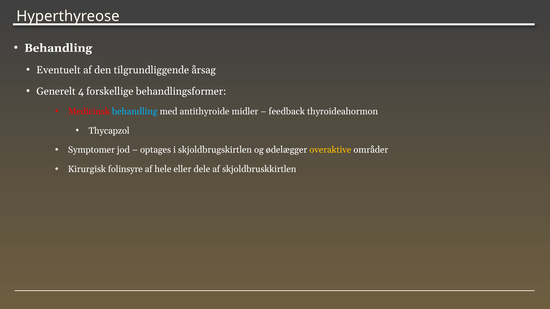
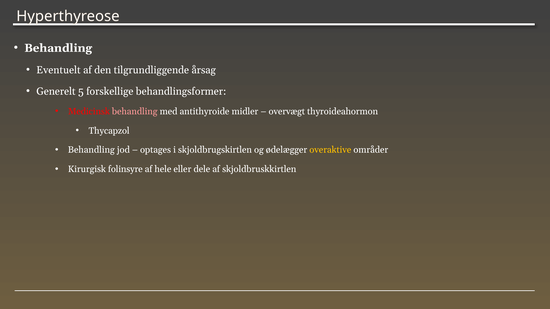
4: 4 -> 5
behandling at (135, 111) colour: light blue -> pink
feedback: feedback -> overvægt
Symptomer at (91, 150): Symptomer -> Behandling
